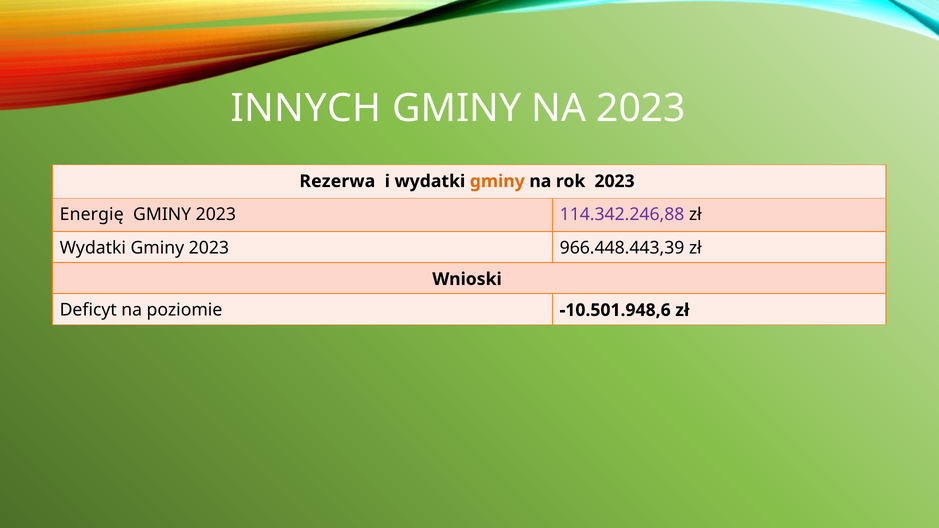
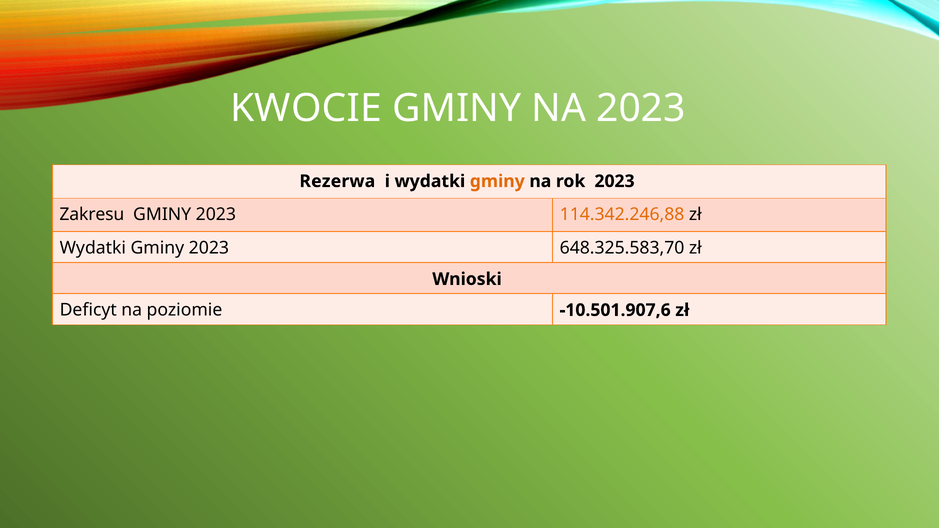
INNYCH: INNYCH -> KWOCIE
Energię: Energię -> Zakresu
114.342.246,88 colour: purple -> orange
966.448.443,39: 966.448.443,39 -> 648.325.583,70
-10.501.948,6: -10.501.948,6 -> -10.501.907,6
